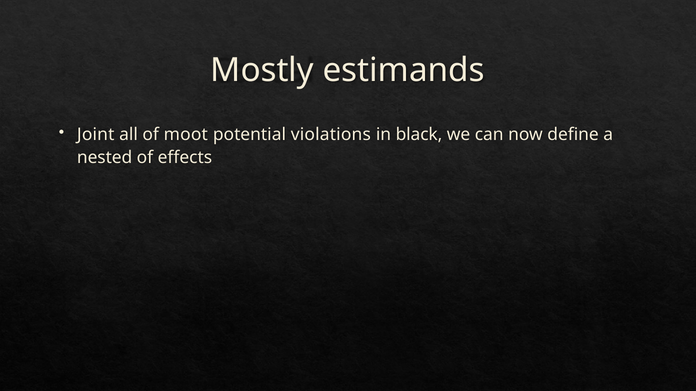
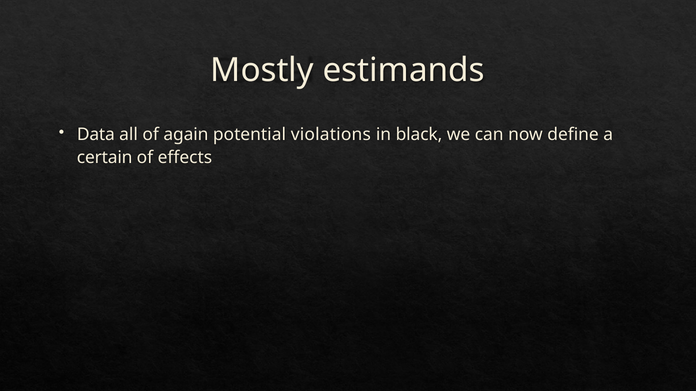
Joint: Joint -> Data
moot: moot -> again
nested: nested -> certain
